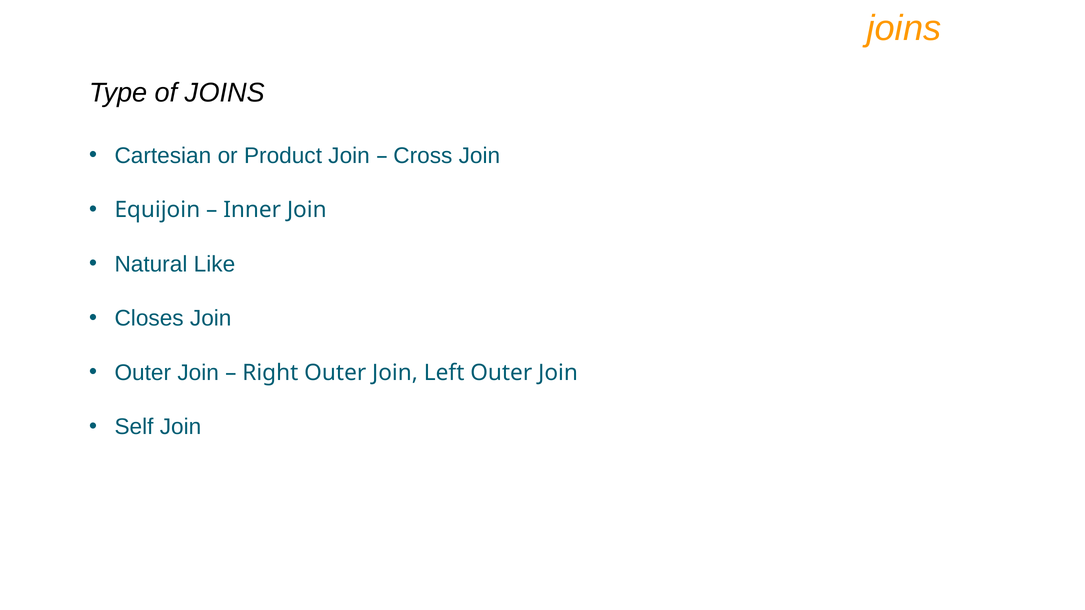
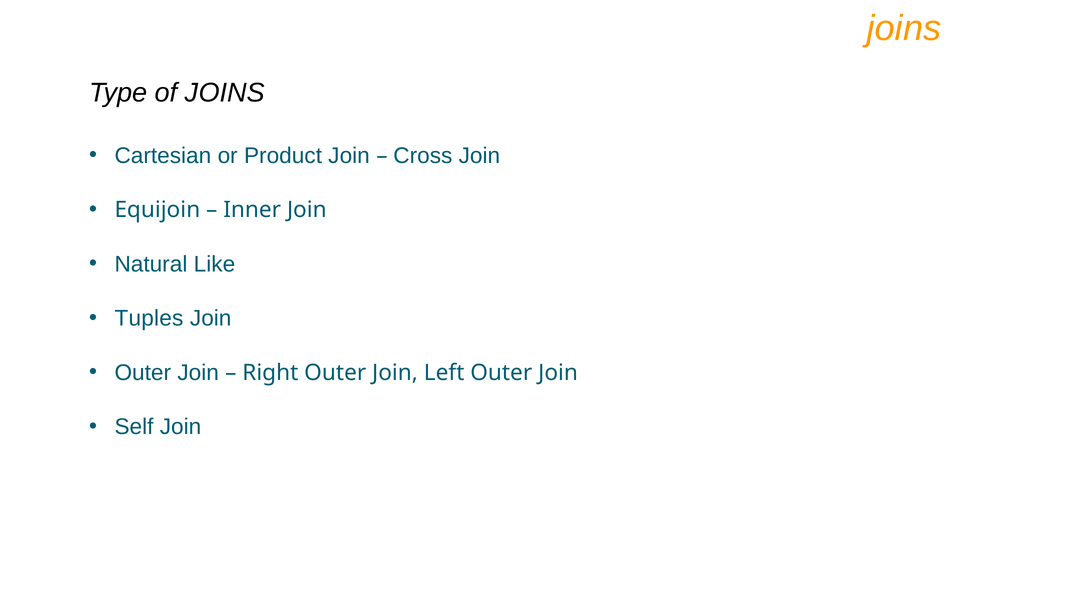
Closes: Closes -> Tuples
